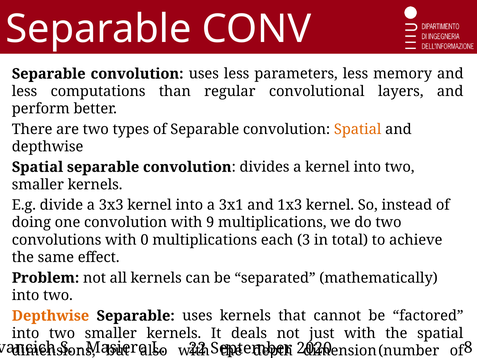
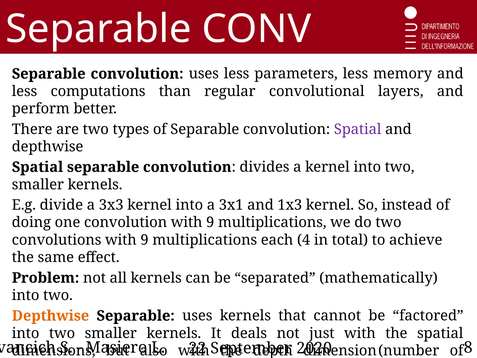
Spatial at (358, 129) colour: orange -> purple
convolutions with 0: 0 -> 9
3: 3 -> 4
